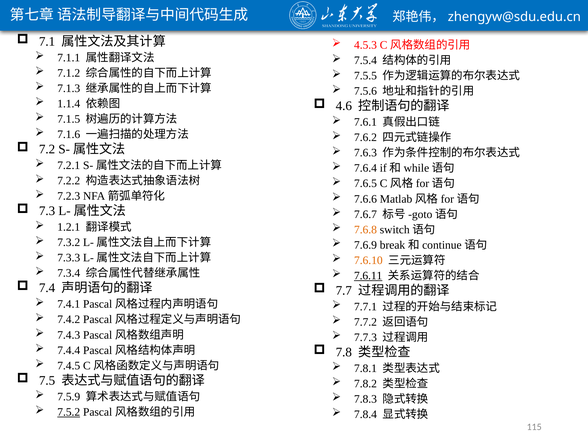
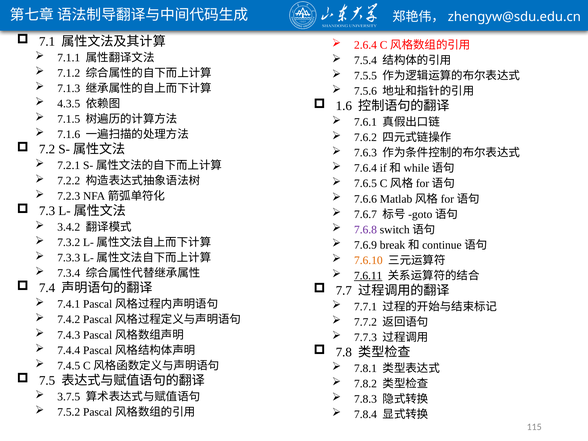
4.5.3: 4.5.3 -> 2.6.4
1.1.4: 1.1.4 -> 4.3.5
4.6: 4.6 -> 1.6
1.2.1: 1.2.1 -> 3.4.2
7.6.8 colour: orange -> purple
7.5.9: 7.5.9 -> 3.7.5
7.5.2 underline: present -> none
